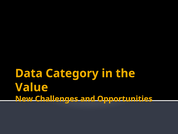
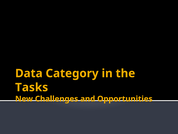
Value: Value -> Tasks
